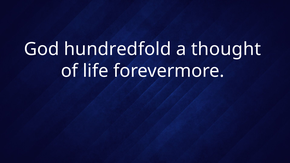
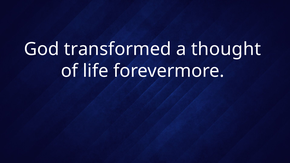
hundredfold: hundredfold -> transformed
